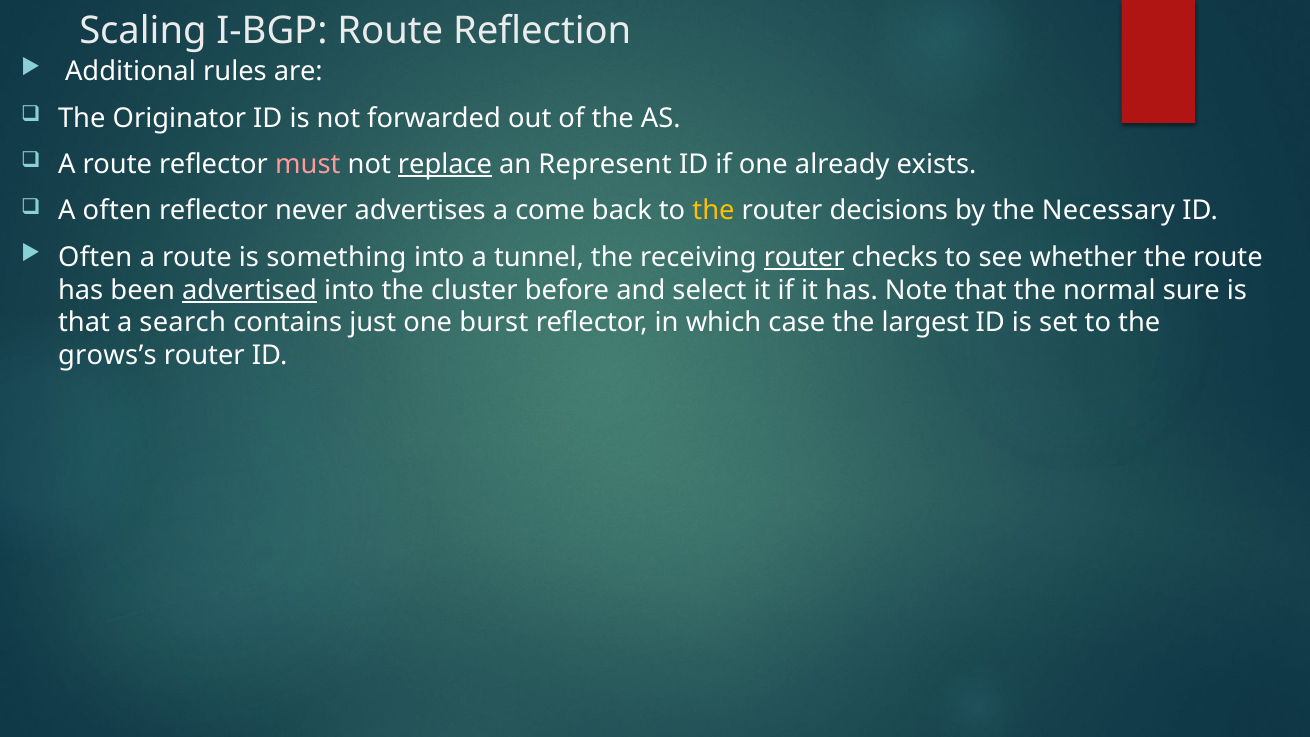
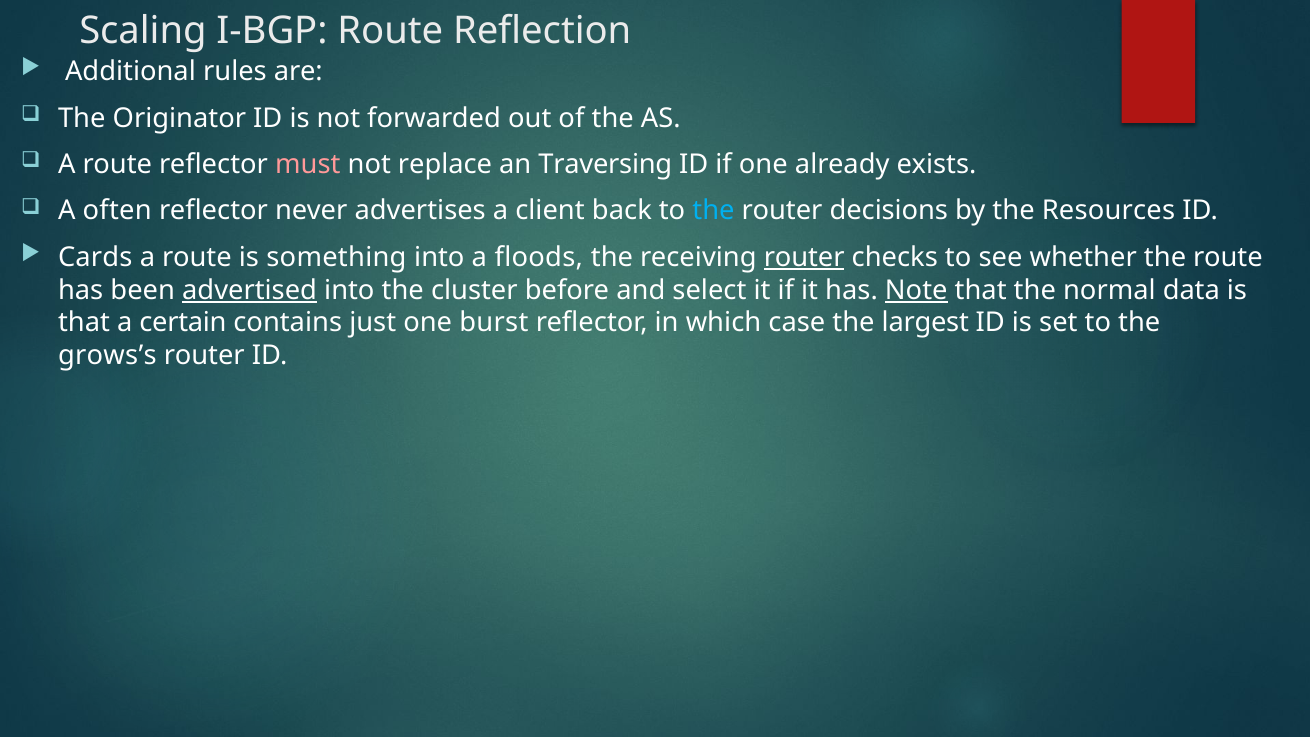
replace underline: present -> none
Represent: Represent -> Traversing
come: come -> client
the at (713, 211) colour: yellow -> light blue
Necessary: Necessary -> Resources
Often at (95, 257): Often -> Cards
tunnel: tunnel -> floods
Note underline: none -> present
sure: sure -> data
search: search -> certain
